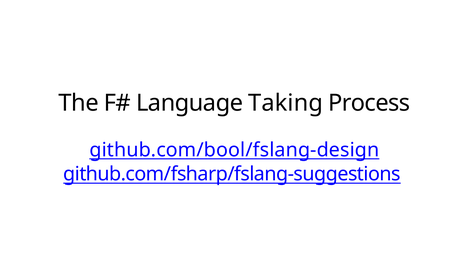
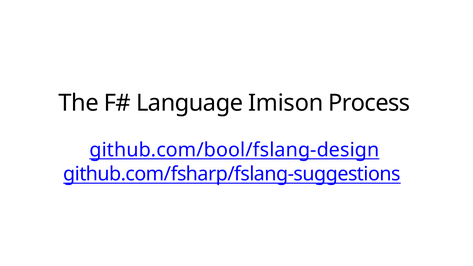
Taking: Taking -> Imison
